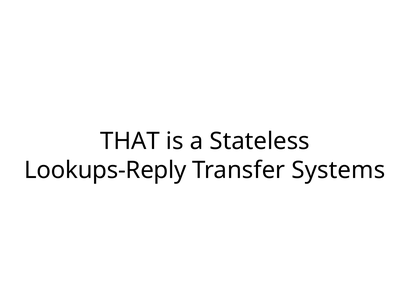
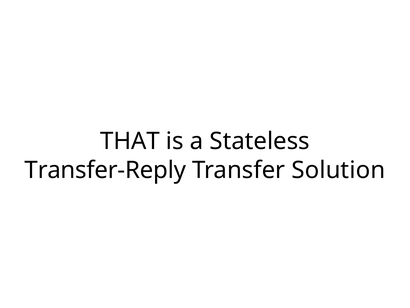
Lookups-Reply: Lookups-Reply -> Transfer-Reply
Systems: Systems -> Solution
